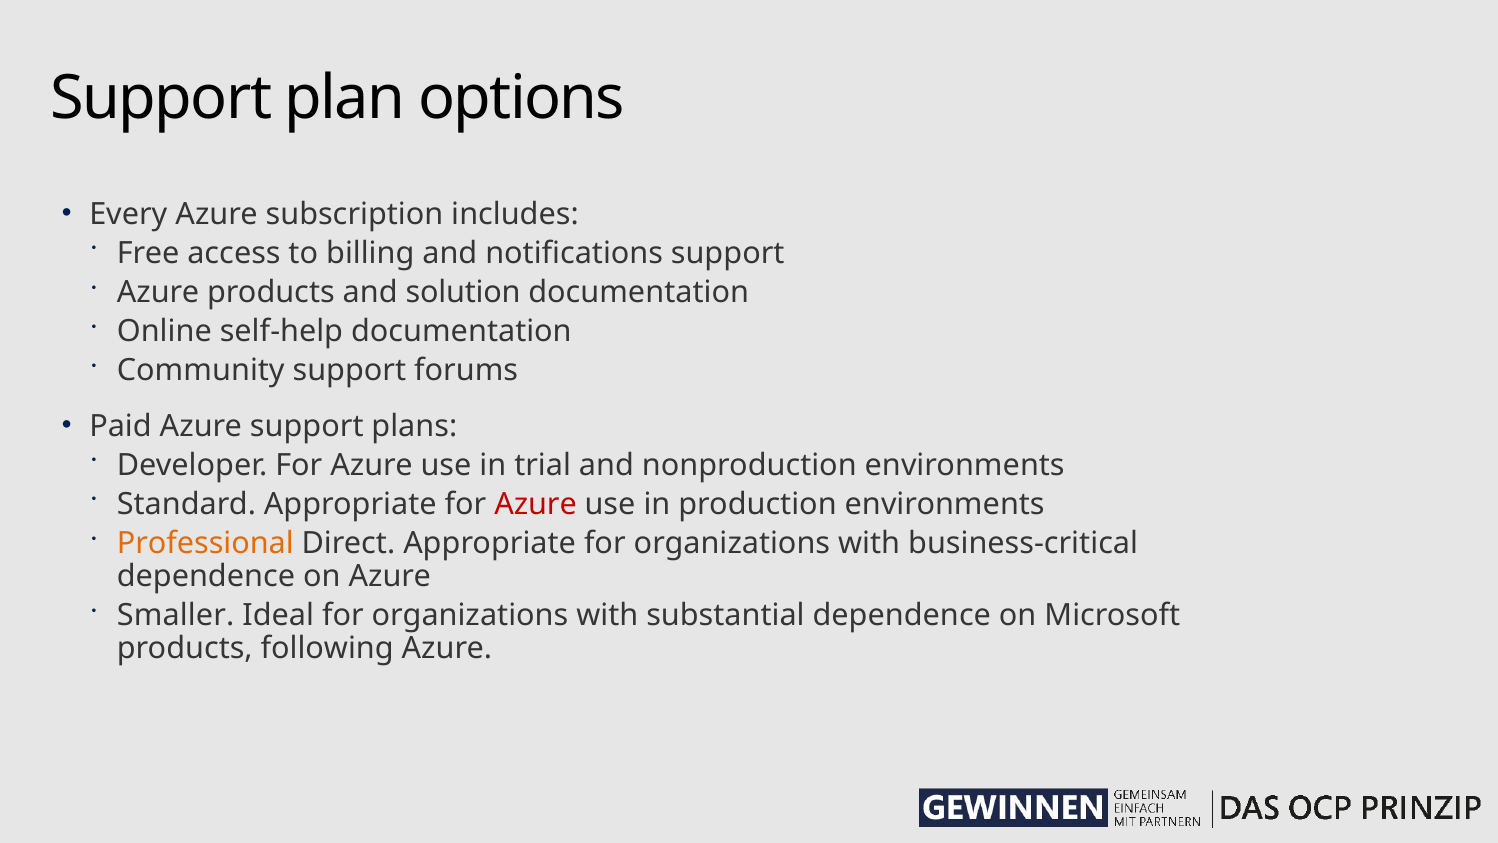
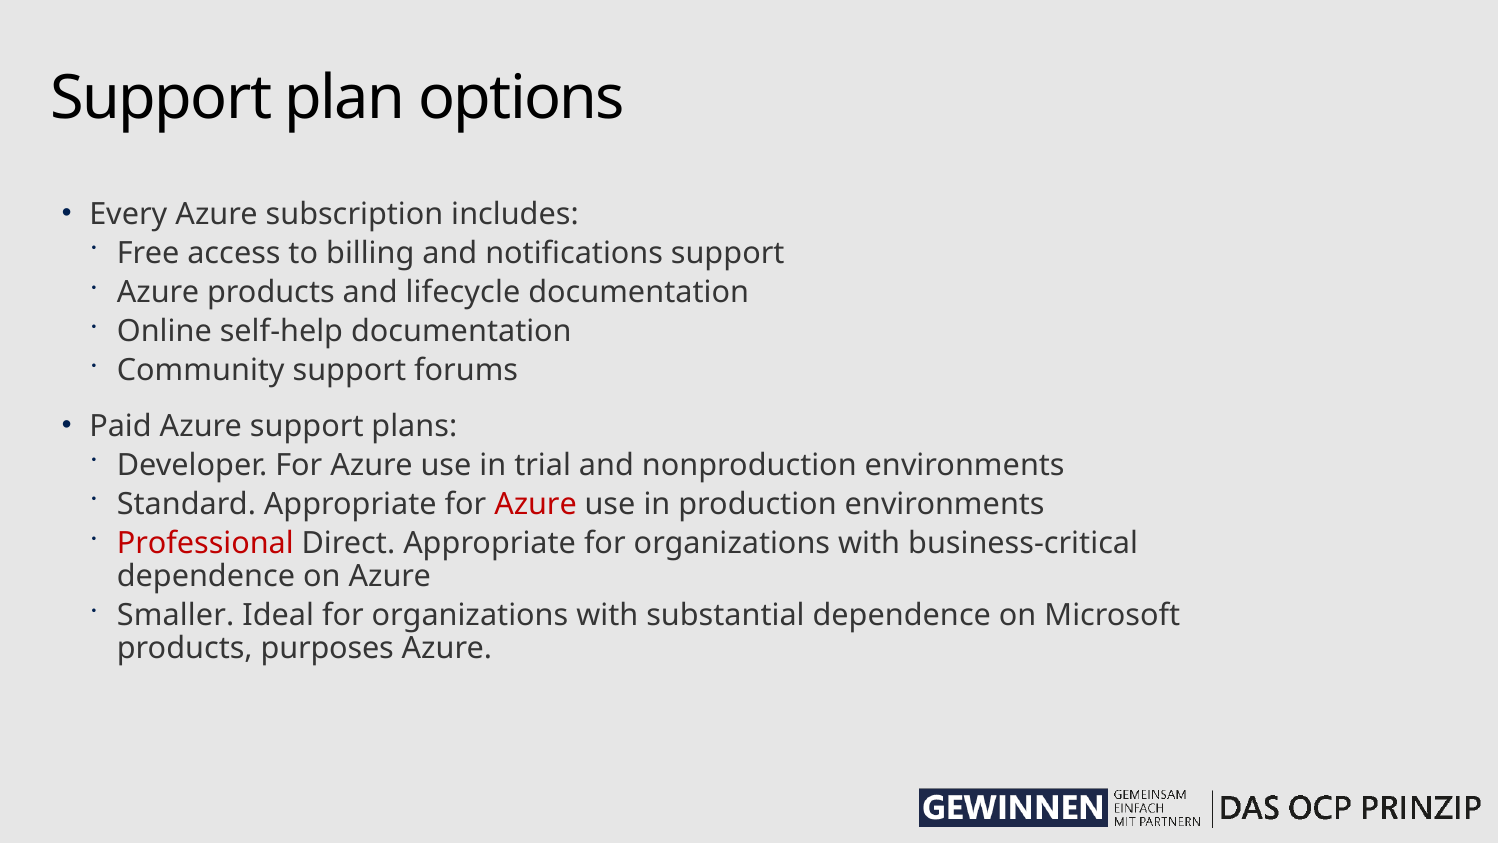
solution: solution -> lifecycle
Professional colour: orange -> red
following: following -> purposes
